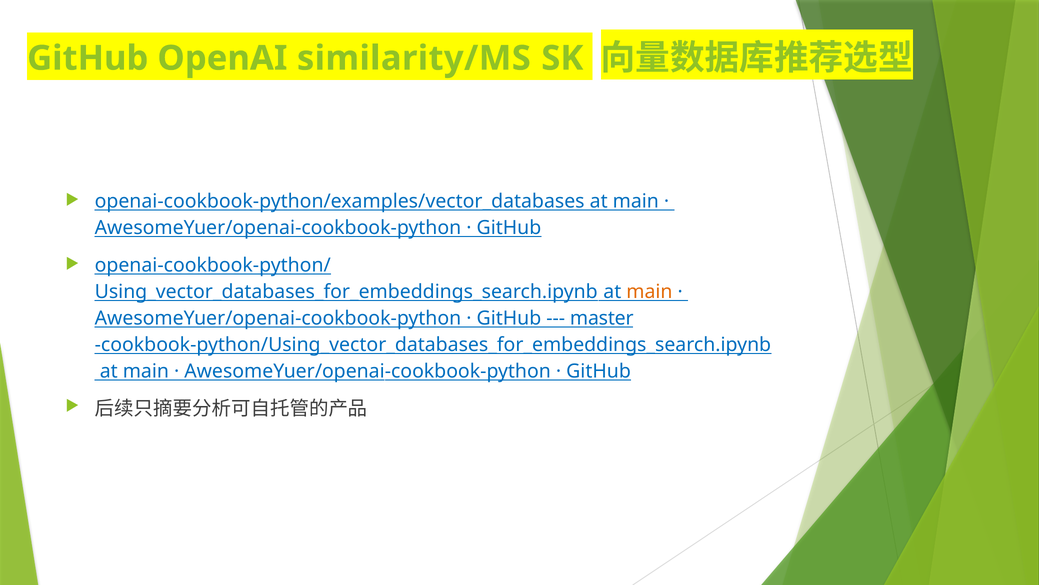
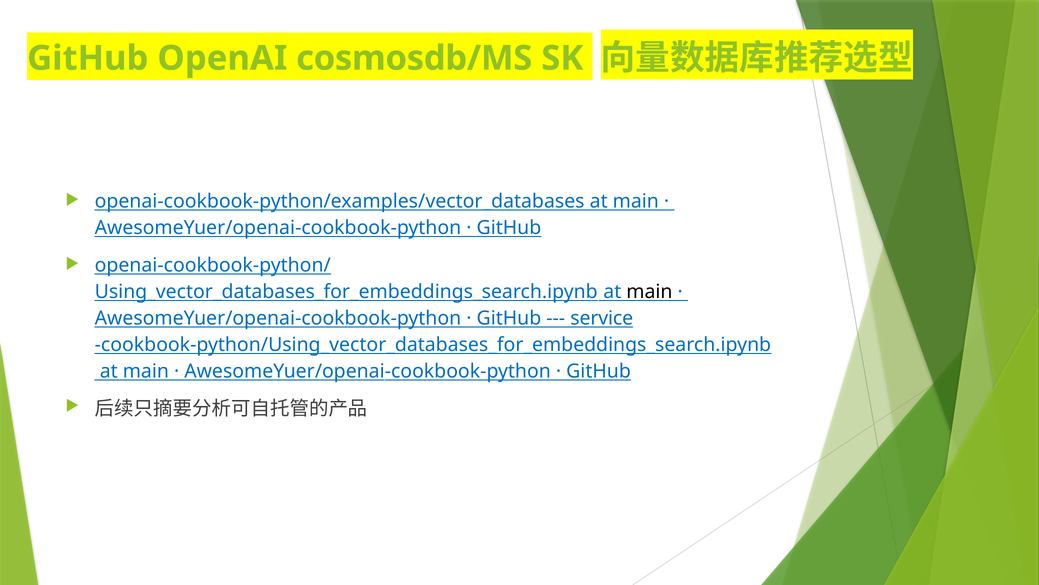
similarity/MS: similarity/MS -> cosmosdb/MS
main at (649, 291) colour: orange -> black
master: master -> service
